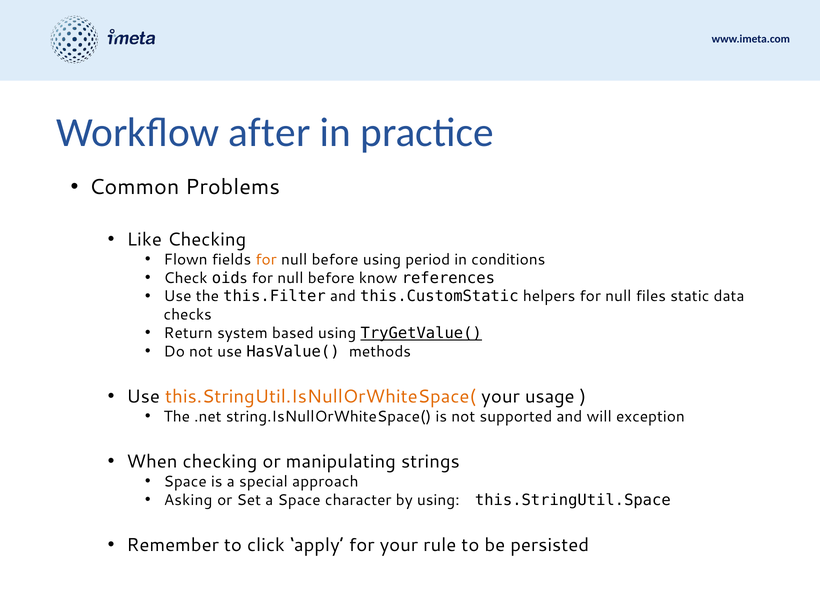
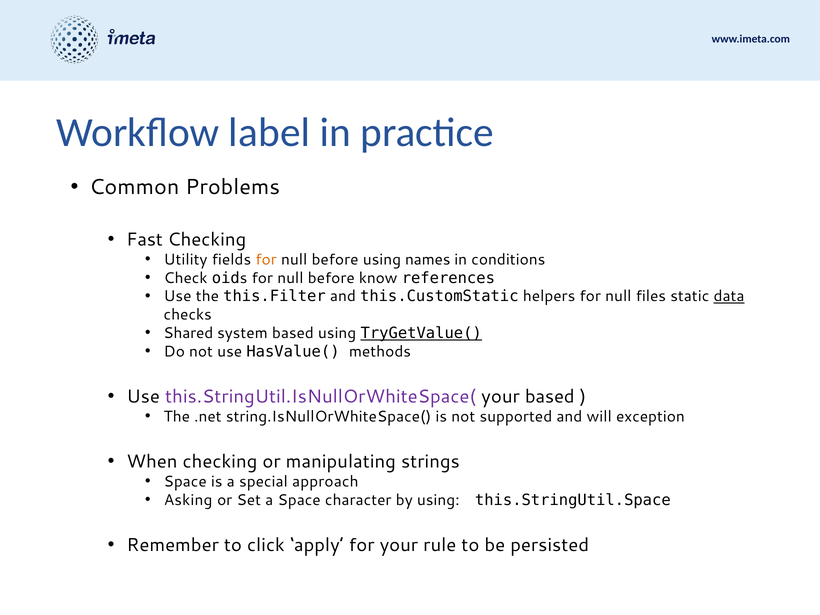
after: after -> label
Like: Like -> Fast
Flown: Flown -> Utility
period: period -> names
data underline: none -> present
Return: Return -> Shared
this.StringUtil.IsNullOrWhiteSpace( colour: orange -> purple
your usage: usage -> based
